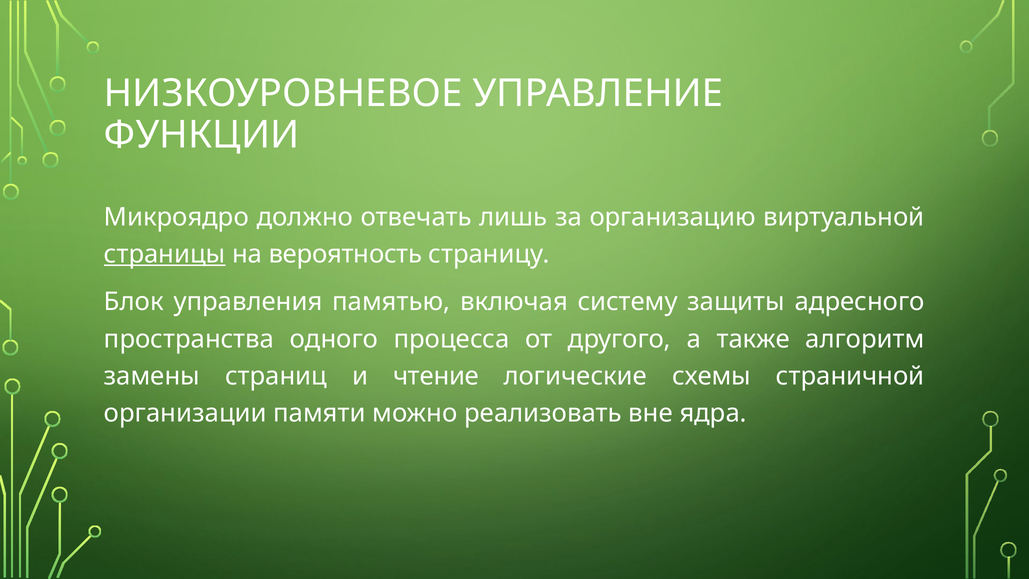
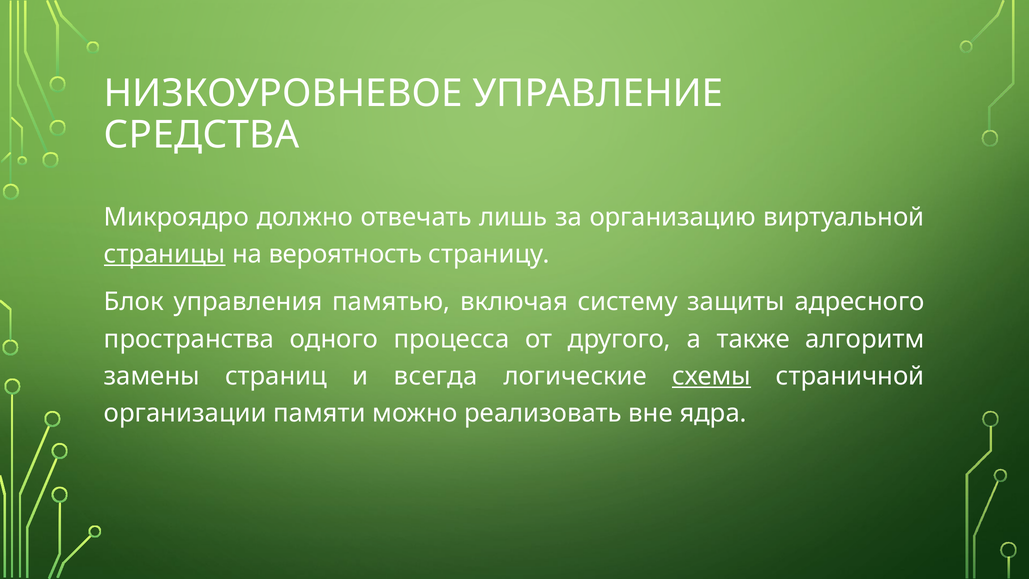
ФУНКЦИИ: ФУНКЦИИ -> СРЕДСТВА
чтение: чтение -> всегда
схемы underline: none -> present
